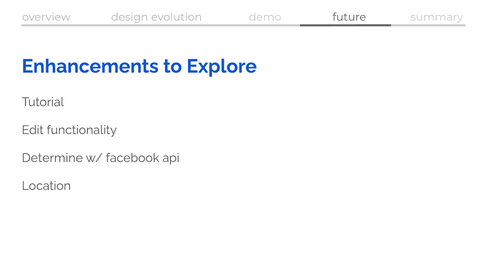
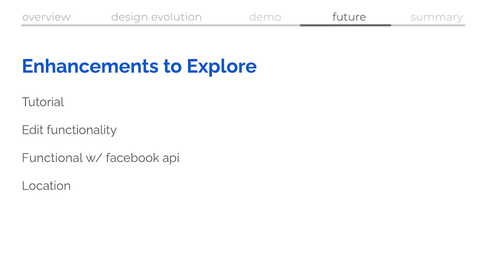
Determine: Determine -> Functional
